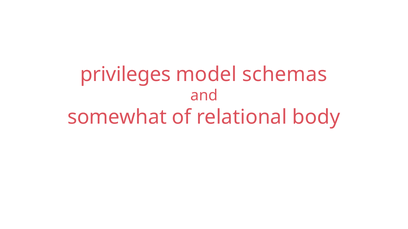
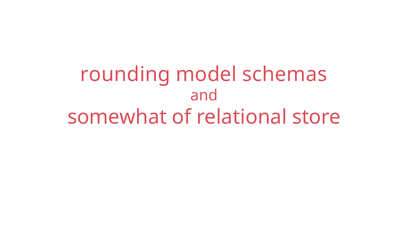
privileges: privileges -> rounding
body: body -> store
